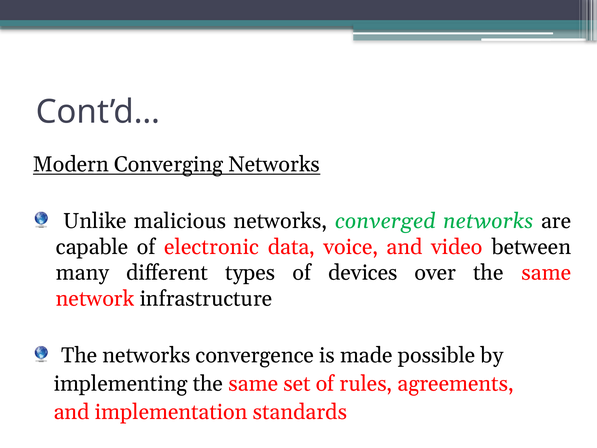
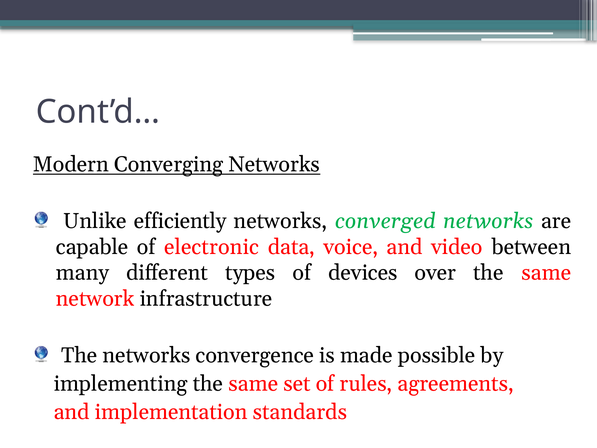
malicious: malicious -> efficiently
